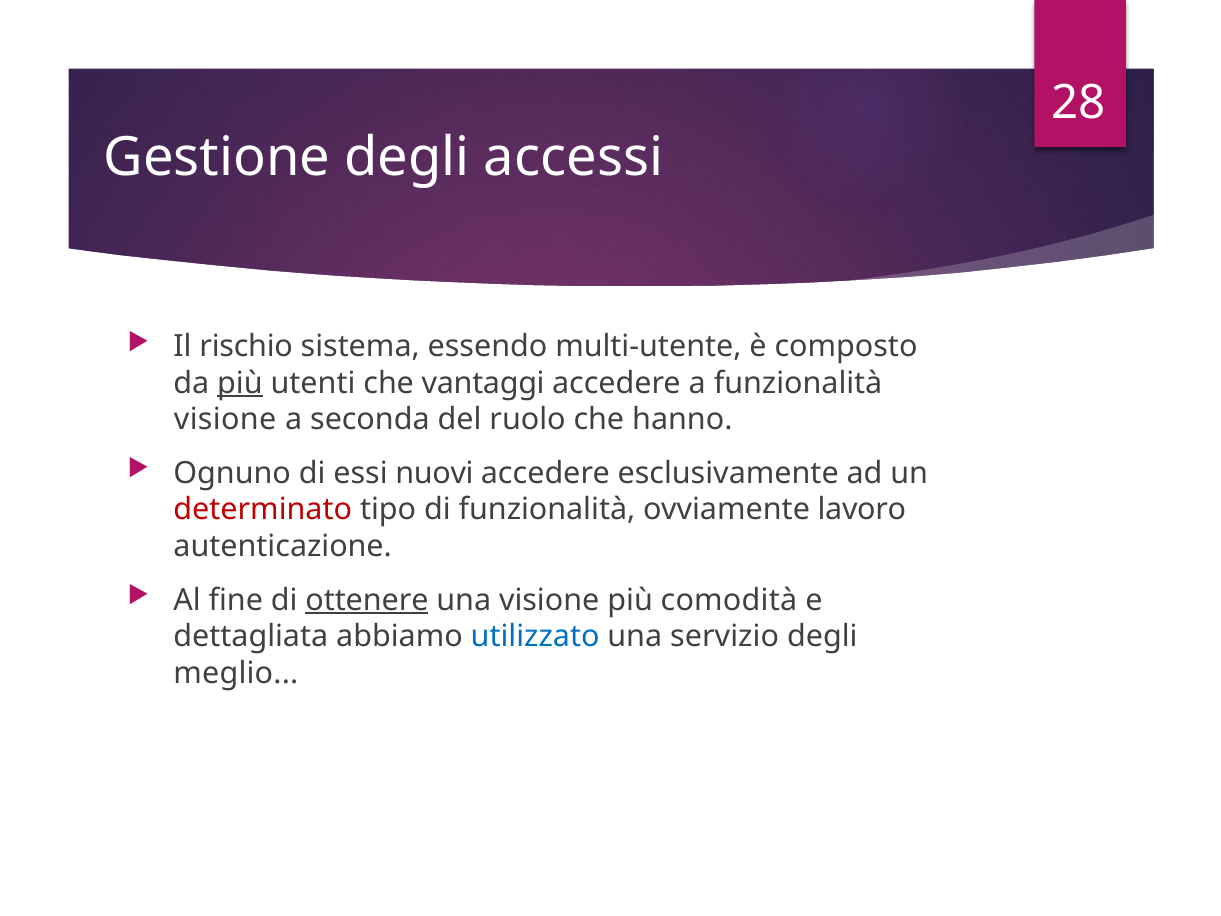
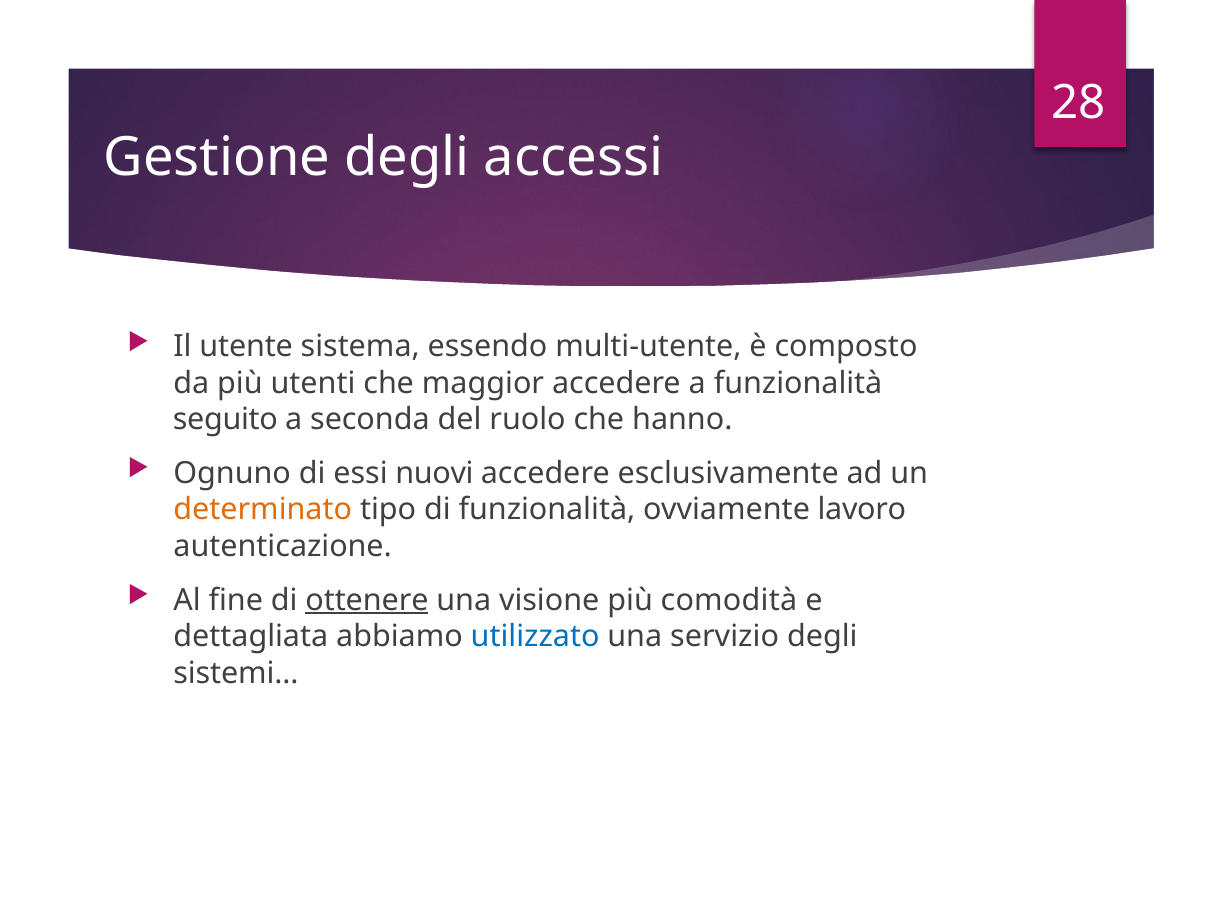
rischio: rischio -> utente
più at (240, 383) underline: present -> none
vantaggi: vantaggi -> maggior
visione at (225, 420): visione -> seguito
determinato colour: red -> orange
meglio: meglio -> sistemi
